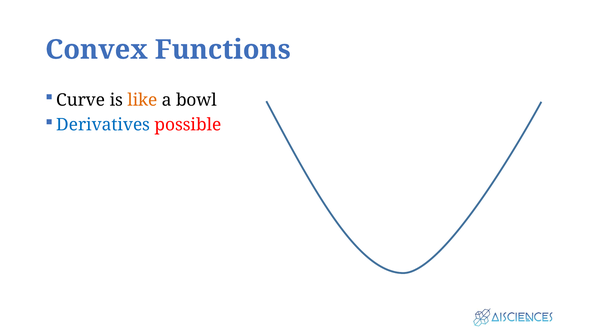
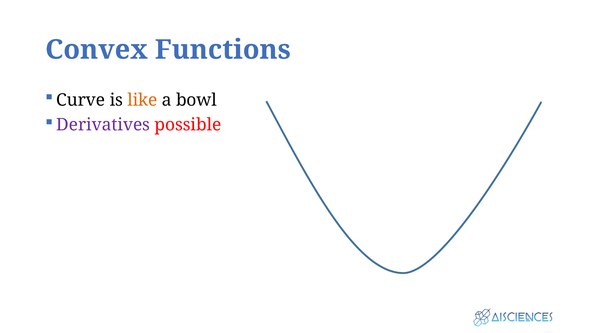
Derivatives colour: blue -> purple
